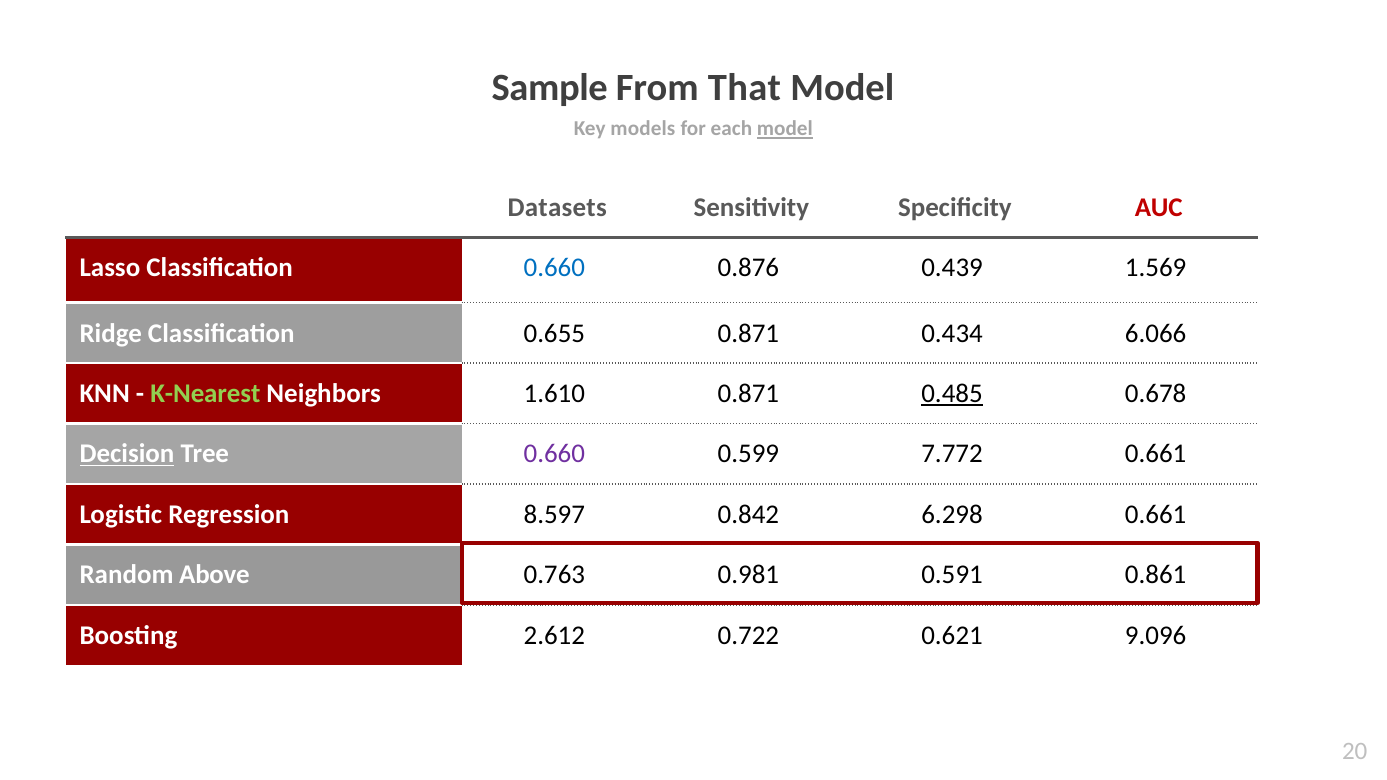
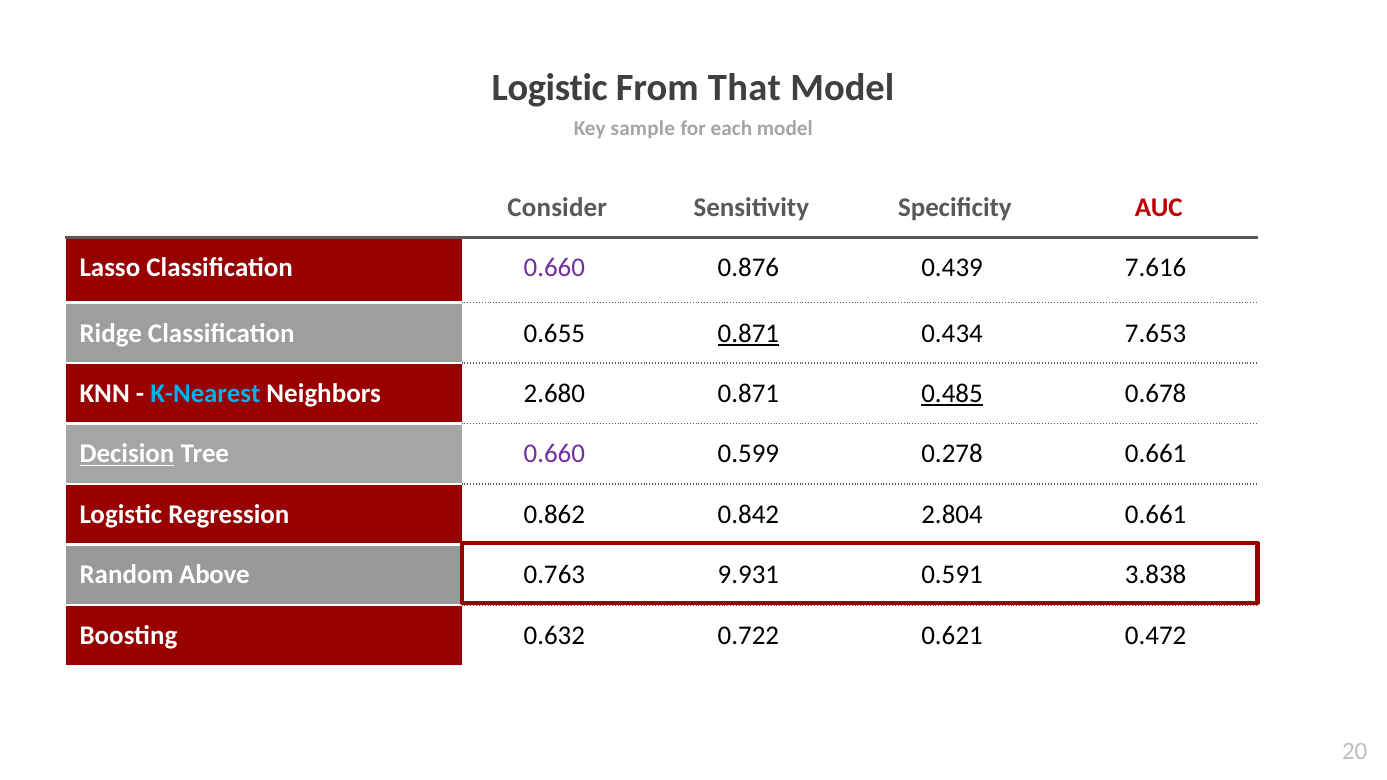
Sample at (550, 88): Sample -> Logistic
models: models -> sample
model at (785, 129) underline: present -> none
Datasets: Datasets -> Consider
0.660 at (554, 268) colour: blue -> purple
1.569: 1.569 -> 7.616
0.871 at (748, 333) underline: none -> present
6.066: 6.066 -> 7.653
K-Nearest colour: light green -> light blue
1.610: 1.610 -> 2.680
7.772: 7.772 -> 0.278
8.597: 8.597 -> 0.862
6.298: 6.298 -> 2.804
0.981: 0.981 -> 9.931
0.861: 0.861 -> 3.838
2.612: 2.612 -> 0.632
9.096: 9.096 -> 0.472
